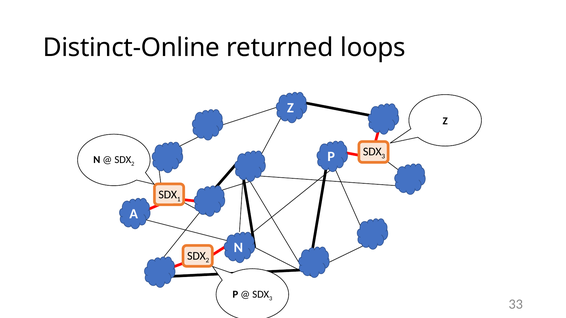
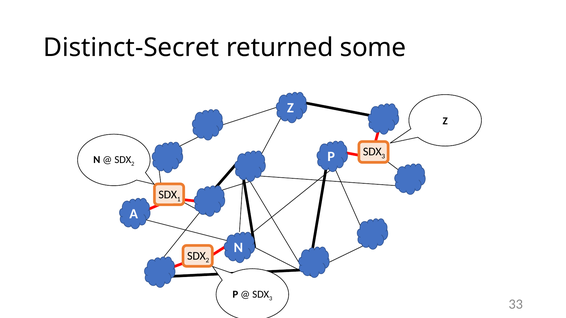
Distinct-Online: Distinct-Online -> Distinct-Secret
loops: loops -> some
